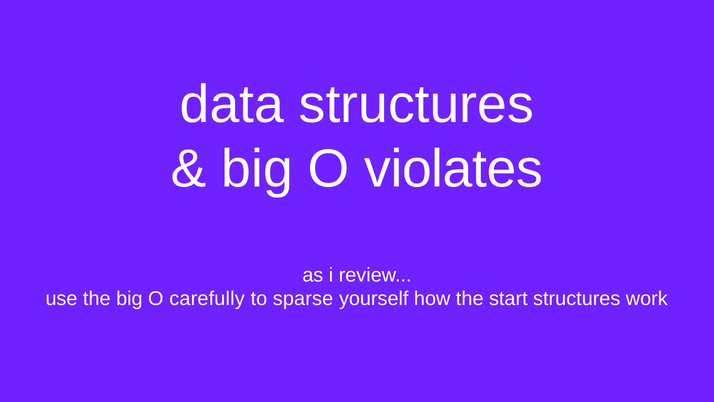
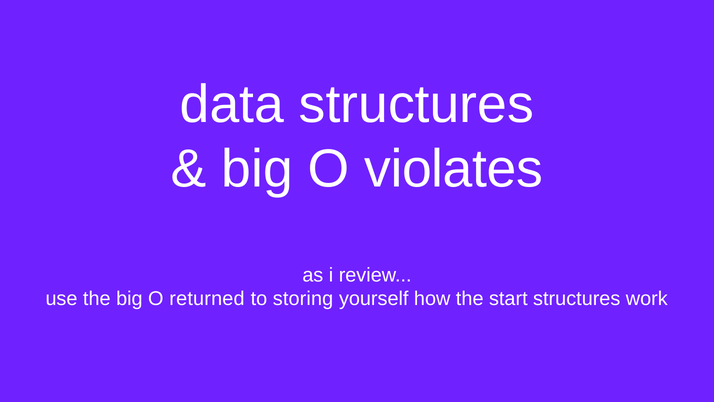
carefully: carefully -> returned
sparse: sparse -> storing
